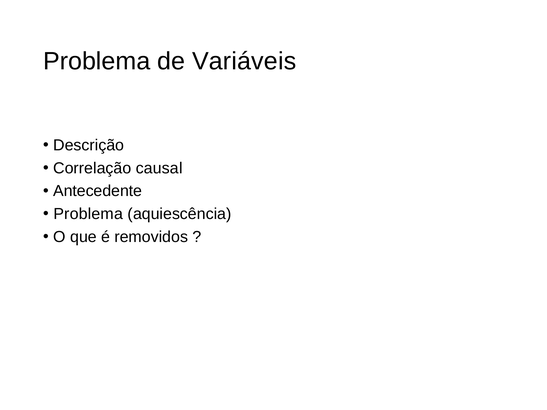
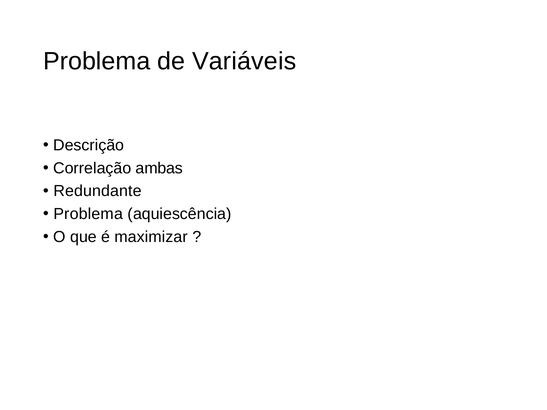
causal: causal -> ambas
Antecedente: Antecedente -> Redundante
removidos: removidos -> maximizar
